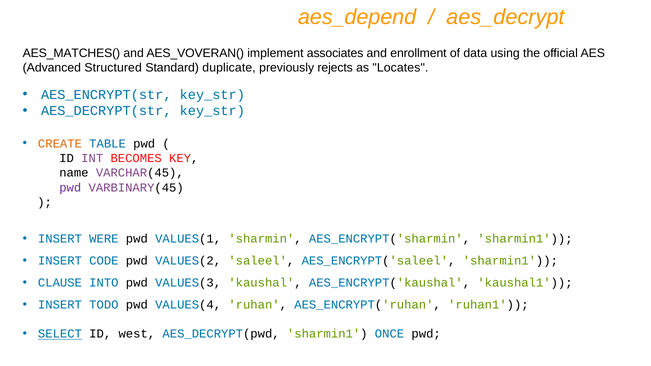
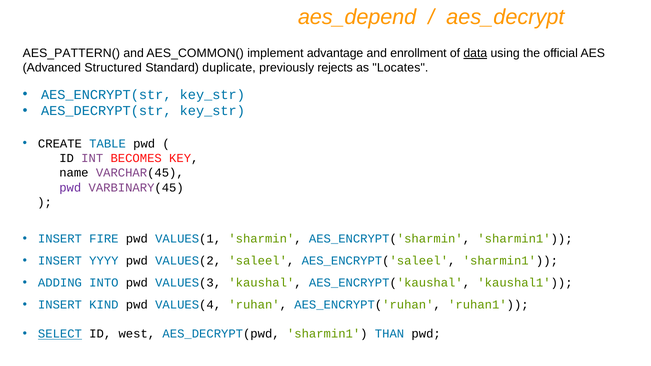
AES_MATCHES(: AES_MATCHES( -> AES_PATTERN(
AES_VOVERAN(: AES_VOVERAN( -> AES_COMMON(
associates: associates -> advantage
data underline: none -> present
CREATE colour: orange -> black
WERE: WERE -> FIRE
CODE: CODE -> YYYY
CLAUSE: CLAUSE -> ADDING
TODO: TODO -> KIND
ONCE: ONCE -> THAN
